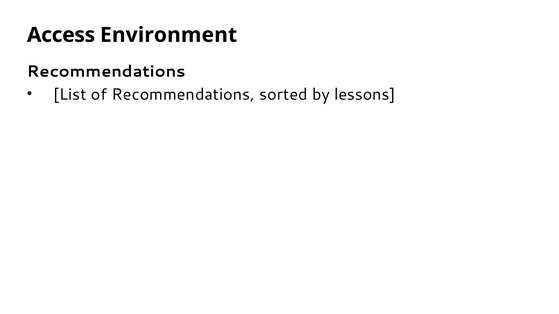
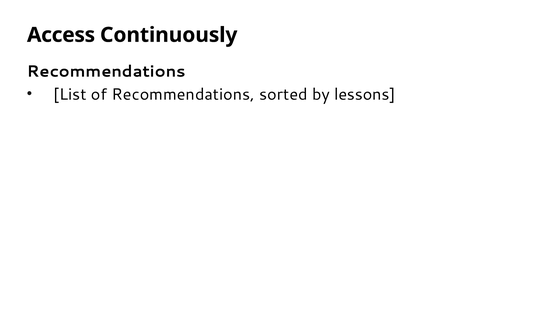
Environment: Environment -> Continuously
